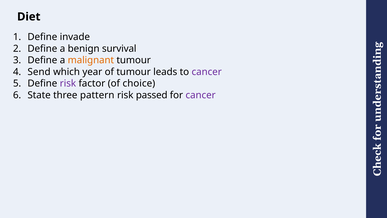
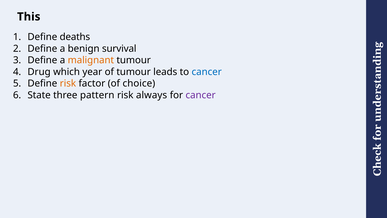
Diet: Diet -> This
invade: invade -> deaths
Send: Send -> Drug
cancer at (207, 72) colour: purple -> blue
risk at (68, 83) colour: purple -> orange
passed: passed -> always
